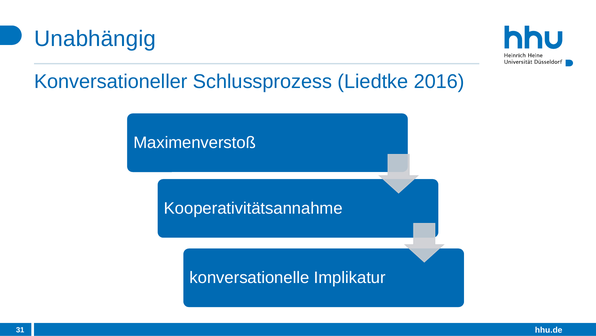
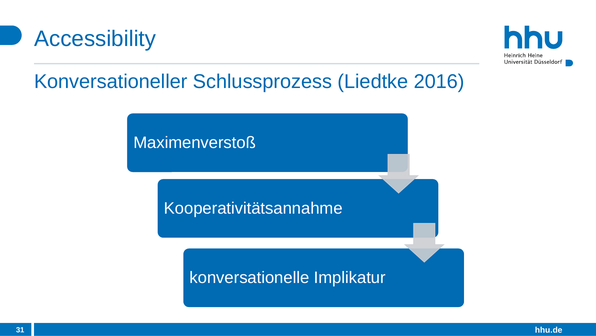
Unabhängig: Unabhängig -> Accessibility
